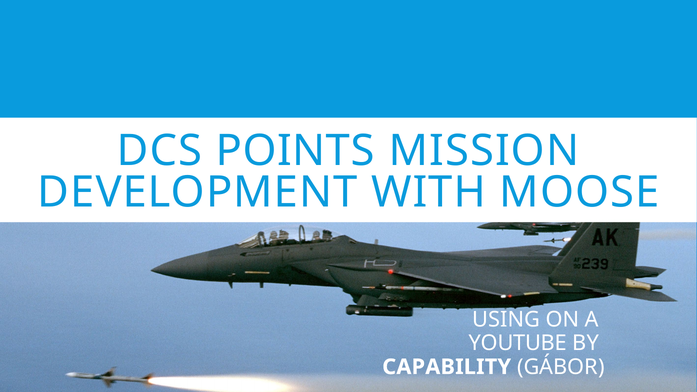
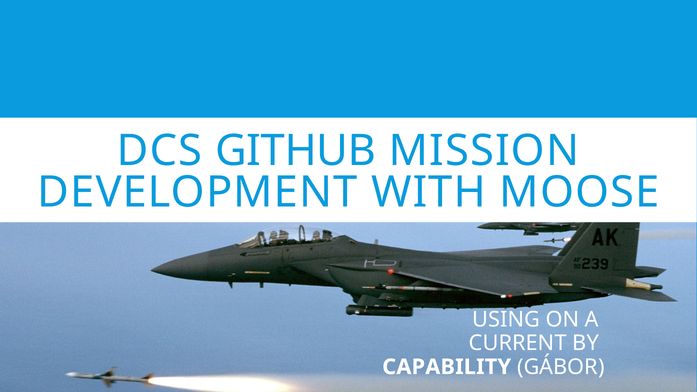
POINTS: POINTS -> GITHUB
YOUTUBE: YOUTUBE -> CURRENT
